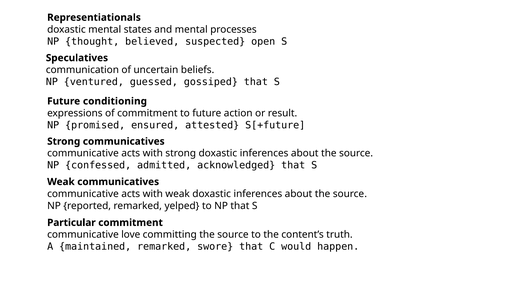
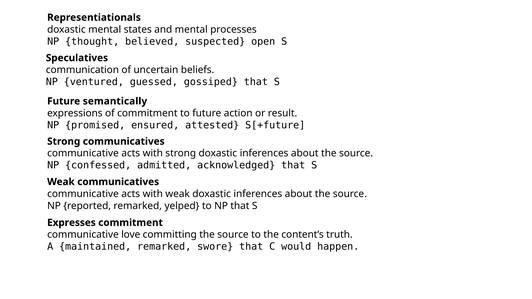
conditioning: conditioning -> semantically
Particular: Particular -> Expresses
